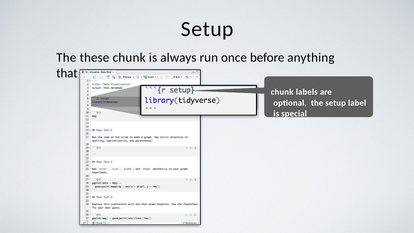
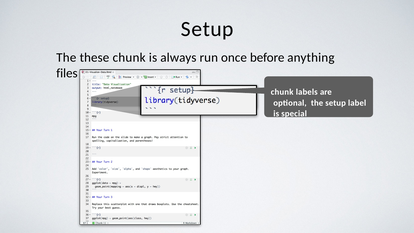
that: that -> files
